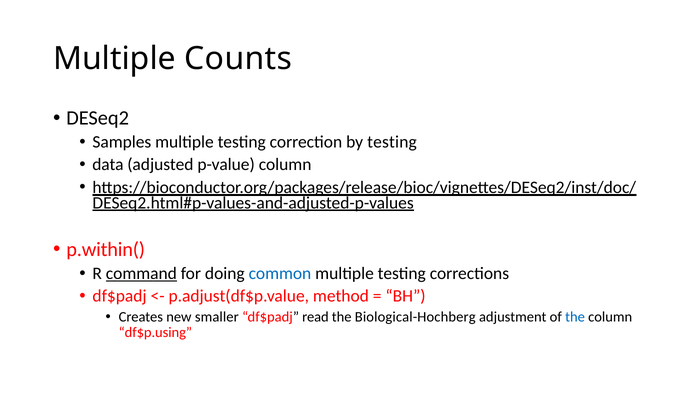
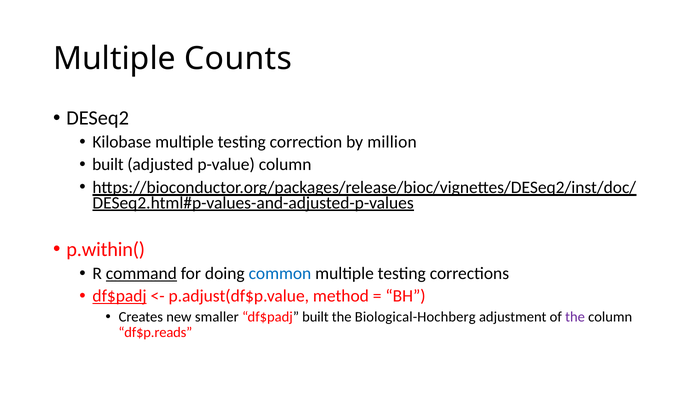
Samples: Samples -> Kilobase
by testing: testing -> million
data at (108, 165): data -> built
df$padj at (120, 296) underline: none -> present
df$padj read: read -> built
the at (575, 317) colour: blue -> purple
df$p.using: df$p.using -> df$p.reads
